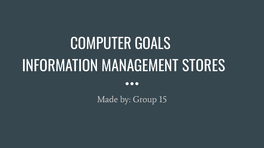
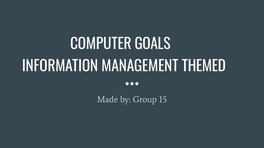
STORES: STORES -> THEMED
